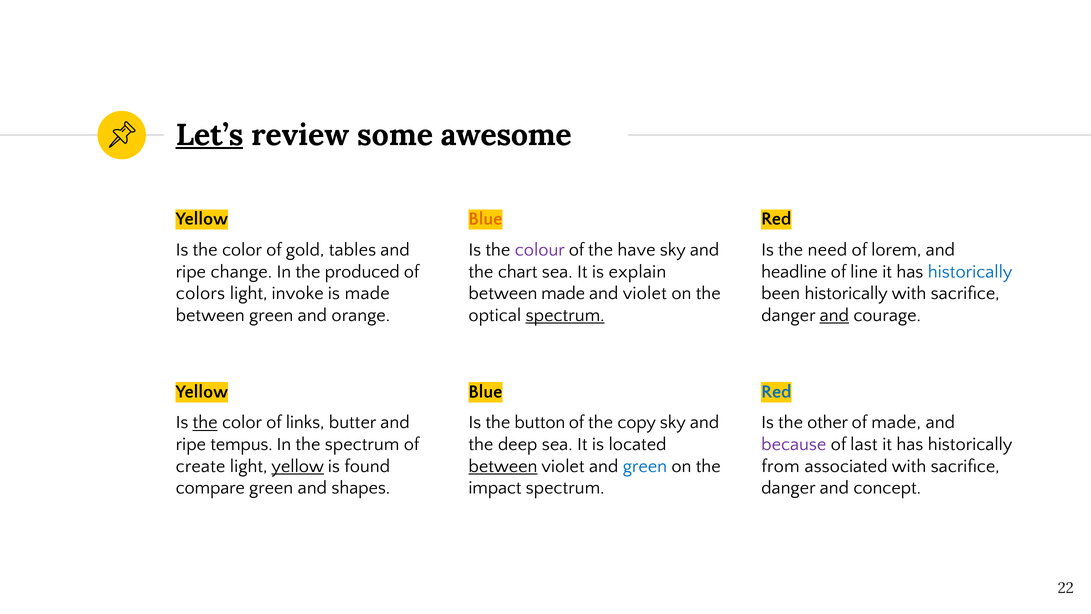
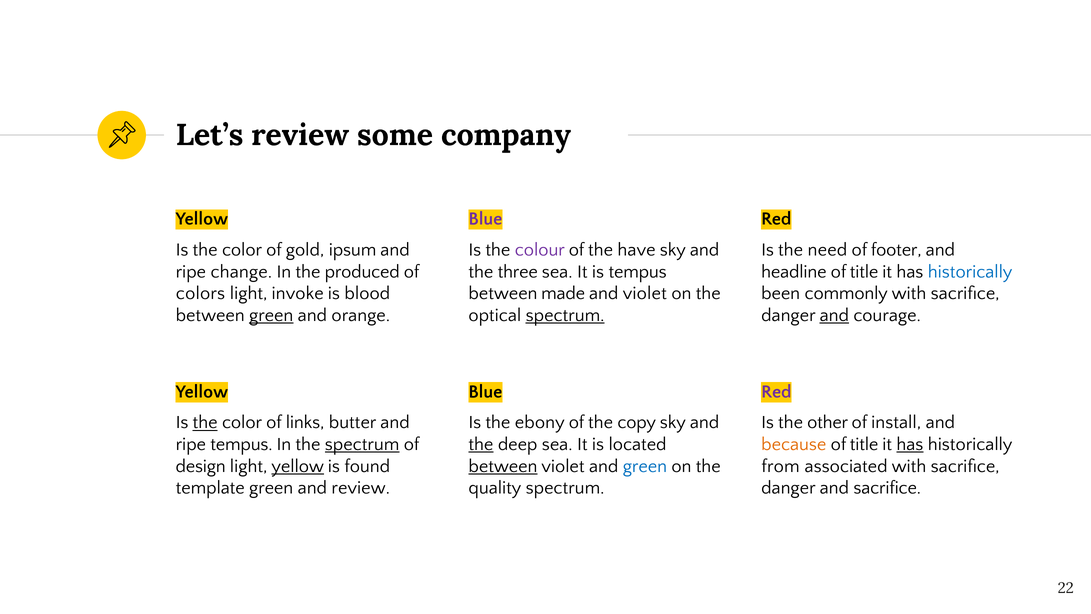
Let’s underline: present -> none
awesome: awesome -> company
Blue at (485, 219) colour: orange -> purple
tables: tables -> ipsum
lorem: lorem -> footer
chart: chart -> three
is explain: explain -> tempus
line at (864, 271): line -> title
is made: made -> blood
been historically: historically -> commonly
green at (271, 315) underline: none -> present
Red at (776, 391) colour: blue -> purple
button: button -> ebony
of made: made -> install
spectrum at (362, 444) underline: none -> present
the at (481, 444) underline: none -> present
because colour: purple -> orange
last at (864, 444): last -> title
has at (910, 444) underline: none -> present
create: create -> design
compare: compare -> template
and shapes: shapes -> review
impact: impact -> quality
and concept: concept -> sacrifice
